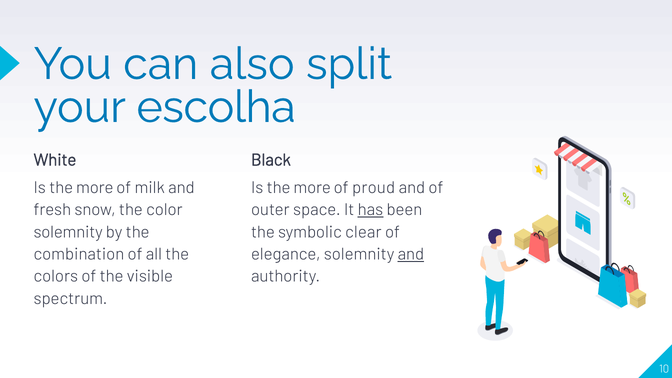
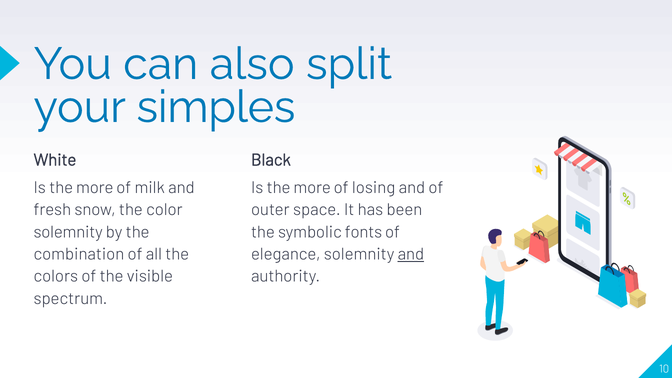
escolha: escolha -> simples
proud: proud -> losing
has underline: present -> none
clear: clear -> fonts
